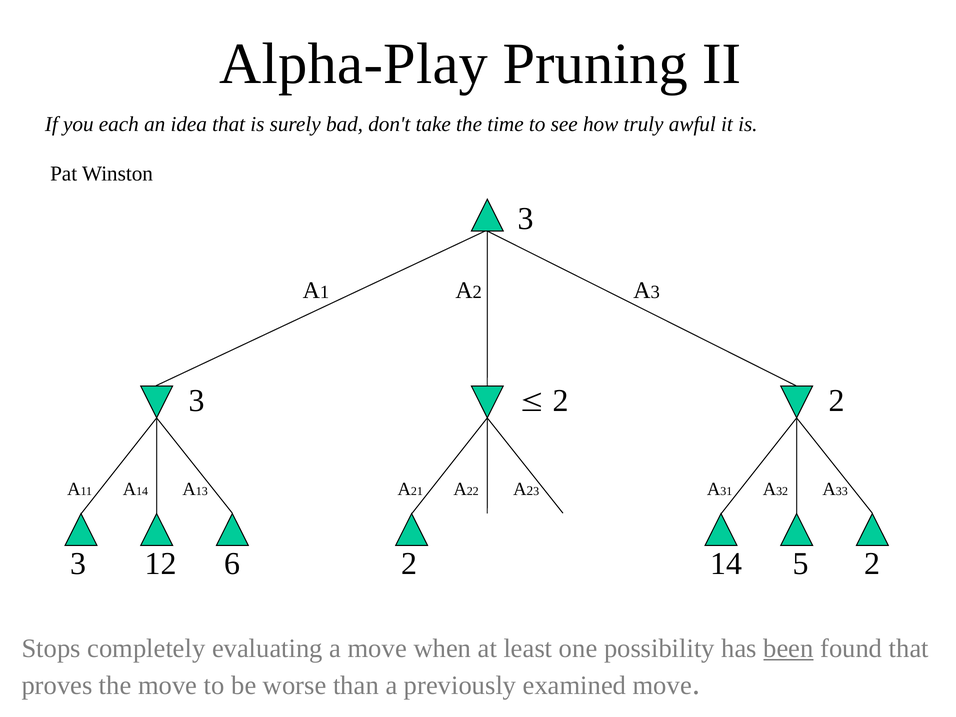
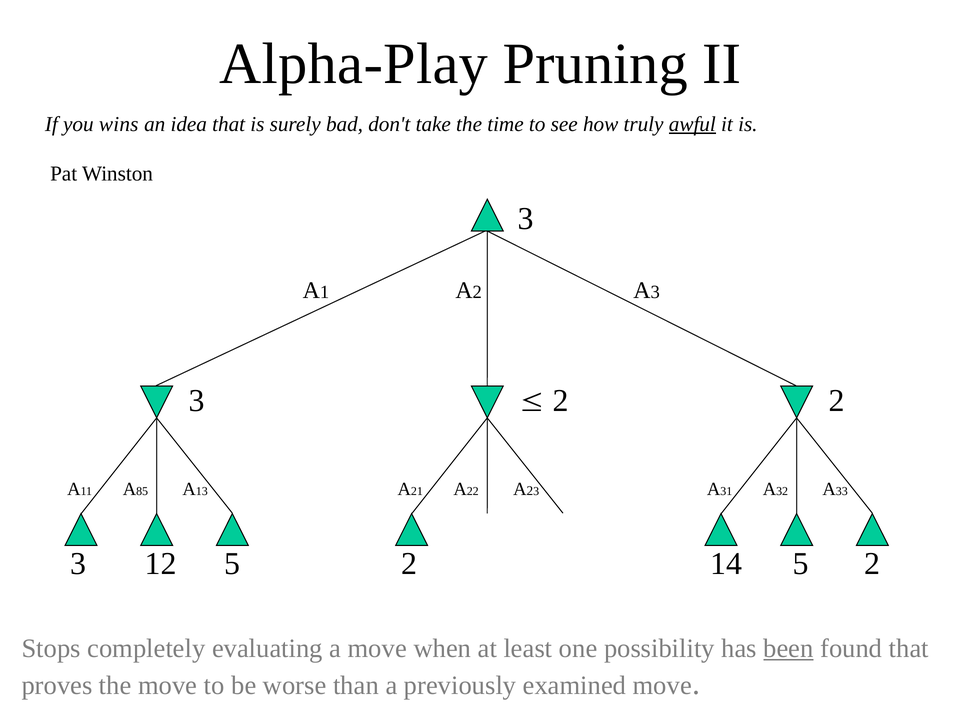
each: each -> wins
awful underline: none -> present
A 14: 14 -> 85
12 6: 6 -> 5
